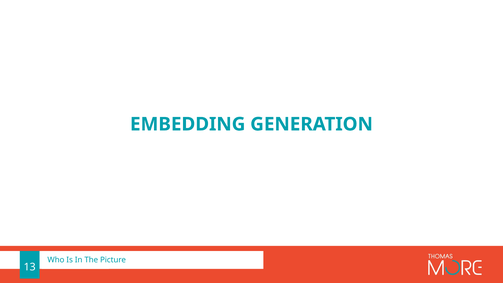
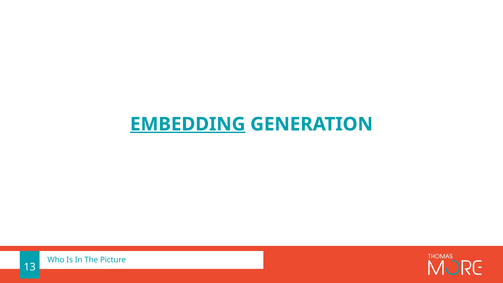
EMBEDDING underline: none -> present
